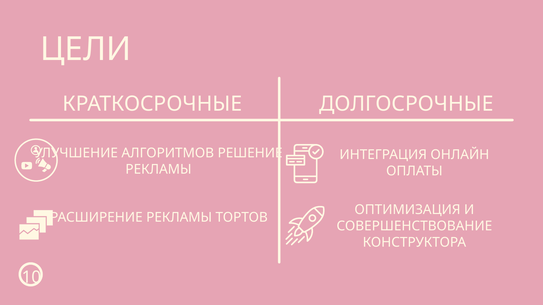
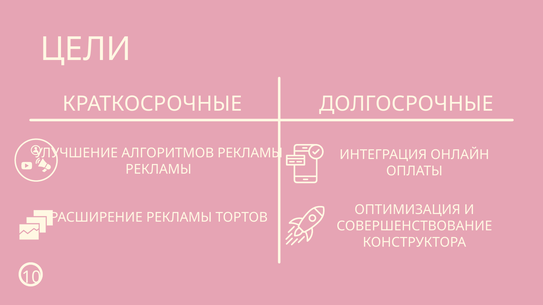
АЛГОРИТМОВ РЕШЕНИЕ: РЕШЕНИЕ -> РЕКЛАМЫ
